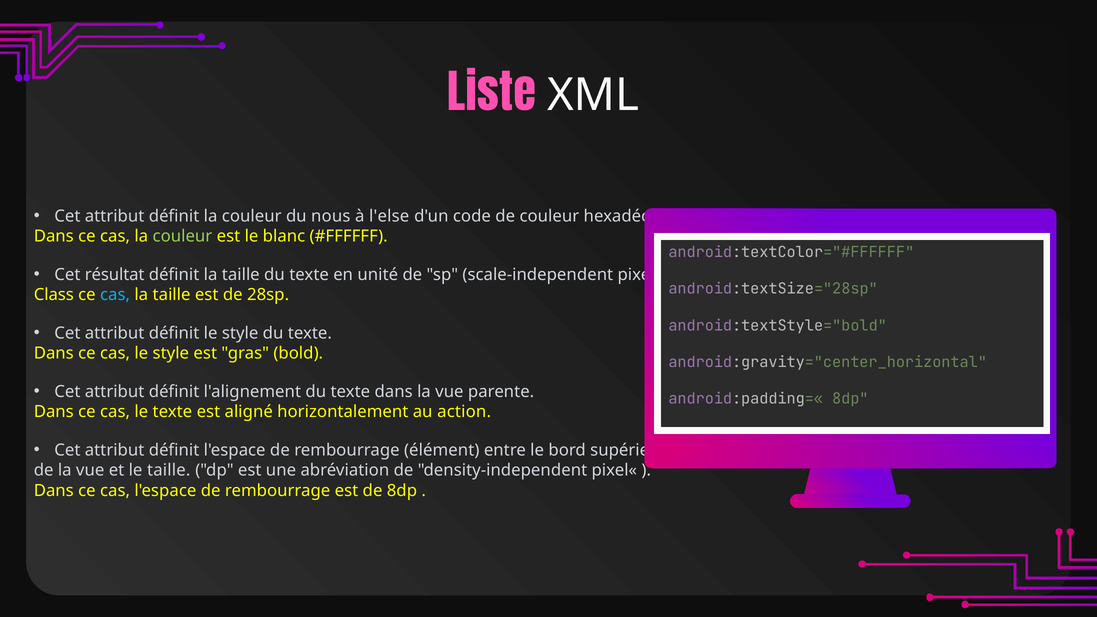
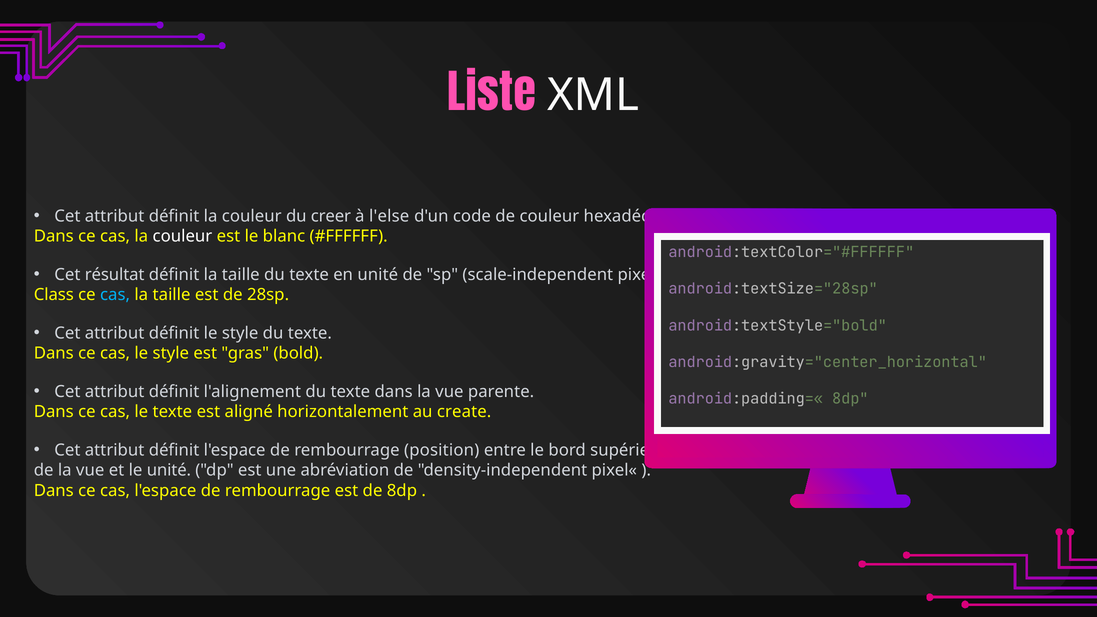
nous: nous -> creer
couleur at (182, 236) colour: light green -> white
action: action -> create
élément: élément -> position
le taille: taille -> unité
